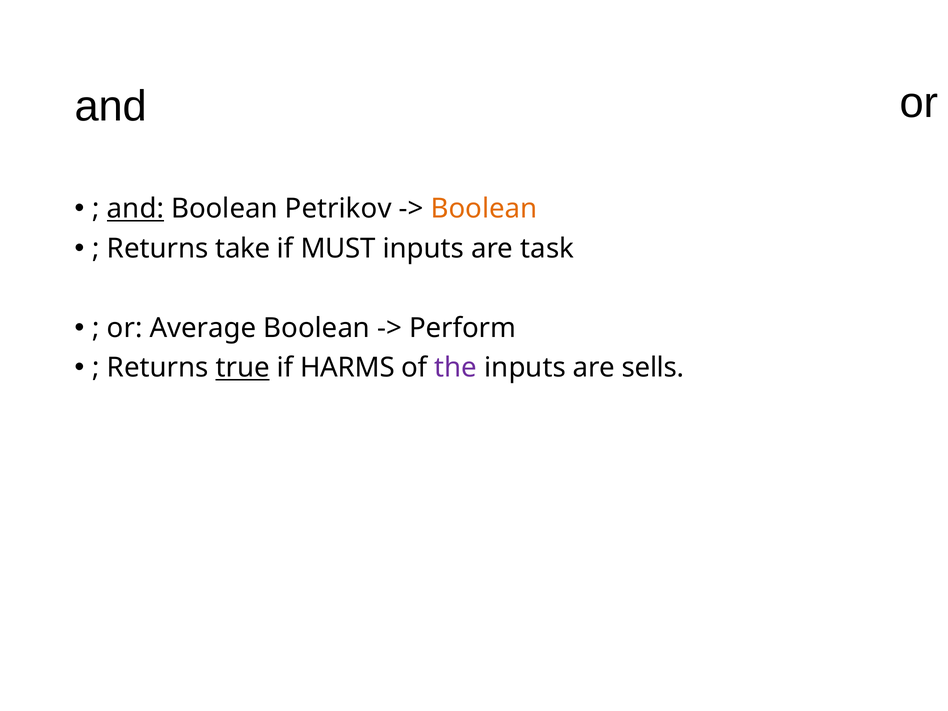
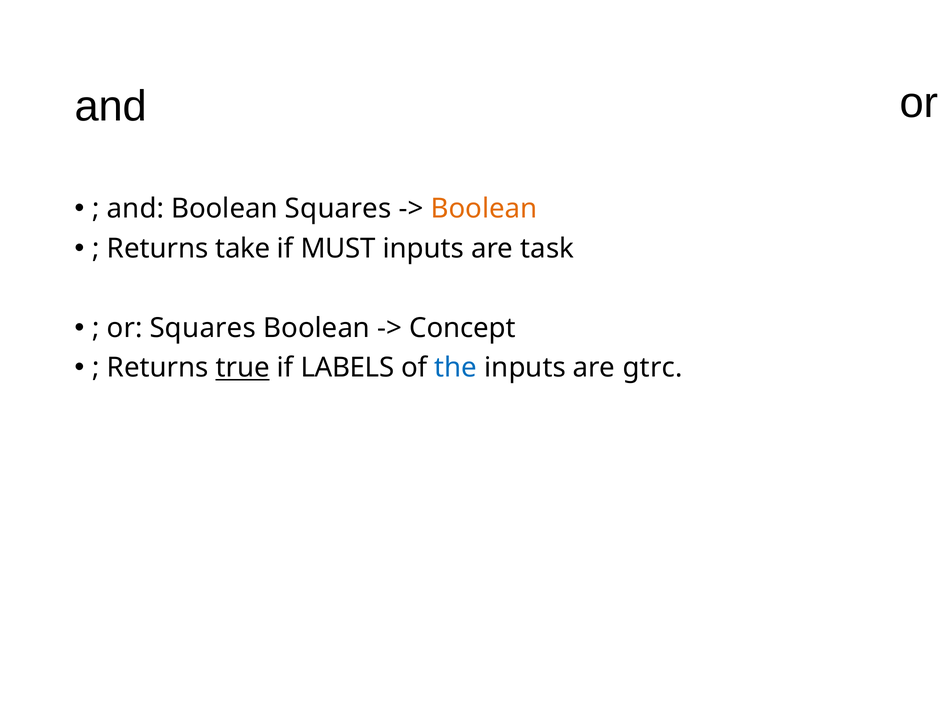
and at (135, 209) underline: present -> none
Boolean Petrikov: Petrikov -> Squares
or Average: Average -> Squares
Perform: Perform -> Concept
HARMS: HARMS -> LABELS
the colour: purple -> blue
sells: sells -> gtrc
